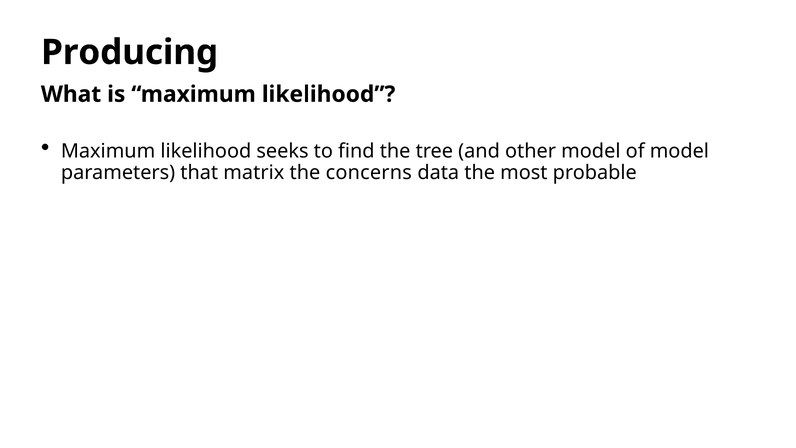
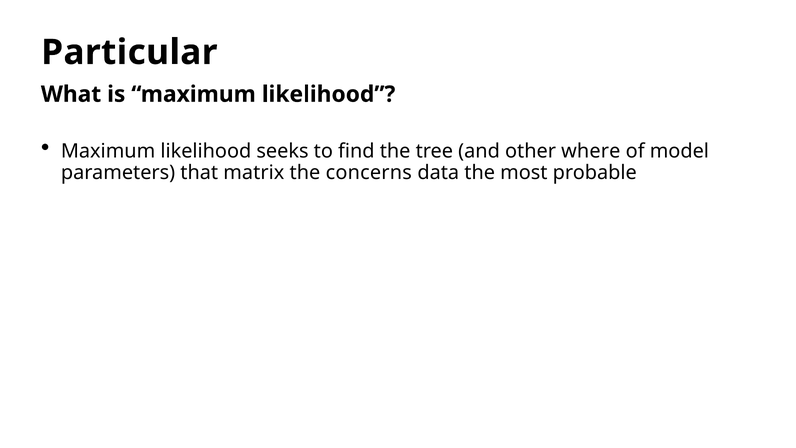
Producing: Producing -> Particular
other model: model -> where
